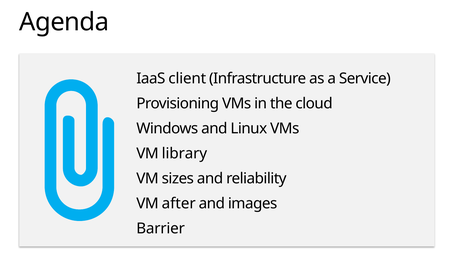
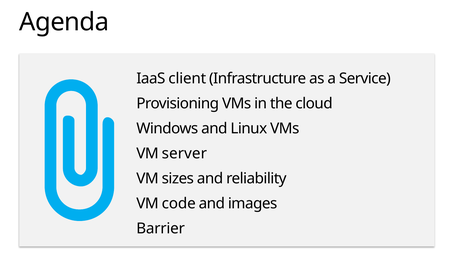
library: library -> server
after: after -> code
